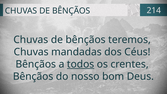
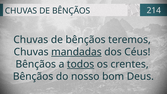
mandadas underline: none -> present
